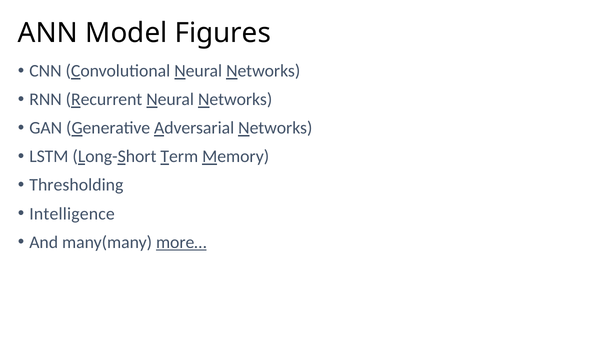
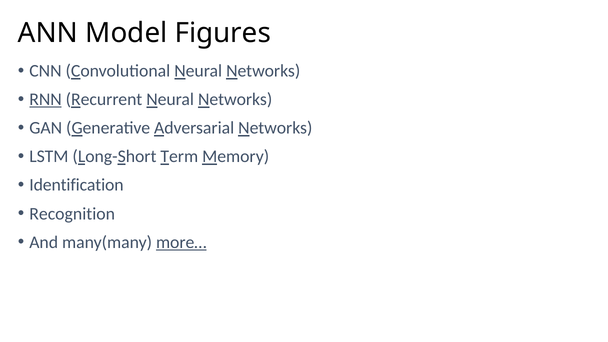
RNN underline: none -> present
Thresholding: Thresholding -> Identification
Intelligence: Intelligence -> Recognition
